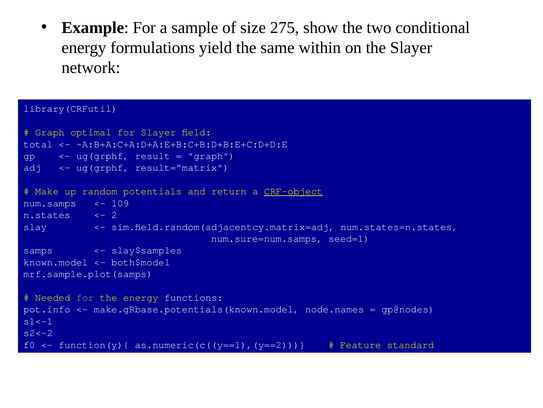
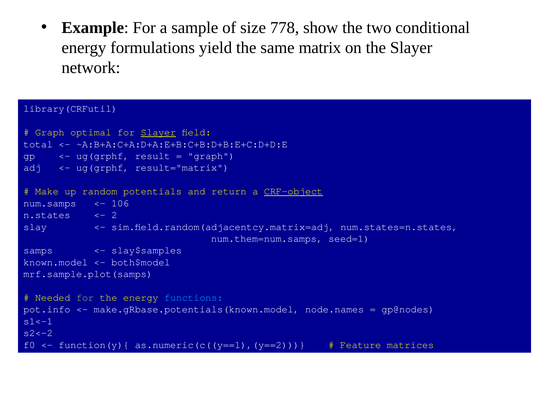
275: 275 -> 778
within: within -> matrix
Slayer at (158, 132) underline: none -> present
109: 109 -> 106
num.sure=num.samps: num.sure=num.samps -> num.them=num.samps
functions colour: white -> light blue
standard: standard -> matrices
